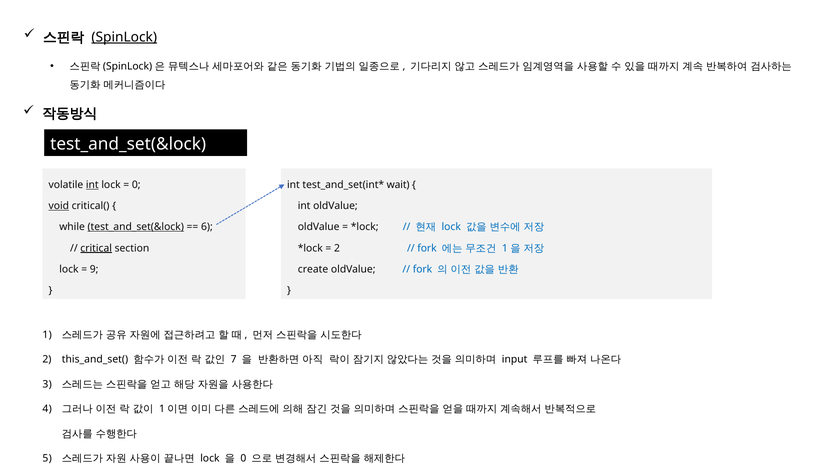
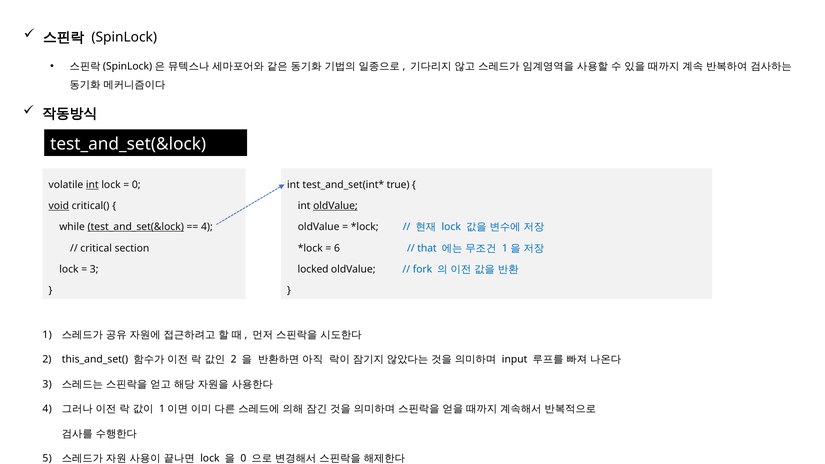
SpinLock underline: present -> none
wait: wait -> true
oldValue at (335, 206) underline: none -> present
6 at (207, 227): 6 -> 4
critical underline: present -> none
2 at (337, 248): 2 -> 6
fork at (427, 248): fork -> that
9 at (94, 269): 9 -> 3
create: create -> locked
7 at (234, 360): 7 -> 2
